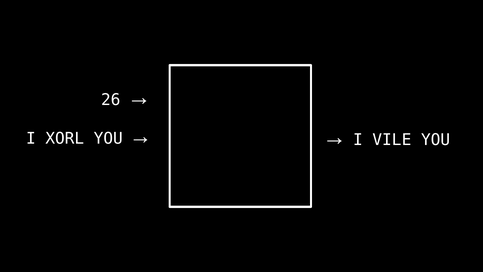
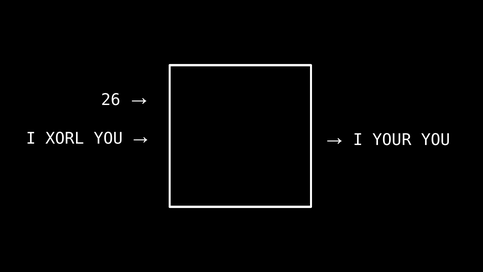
VILE: VILE -> YOUR
